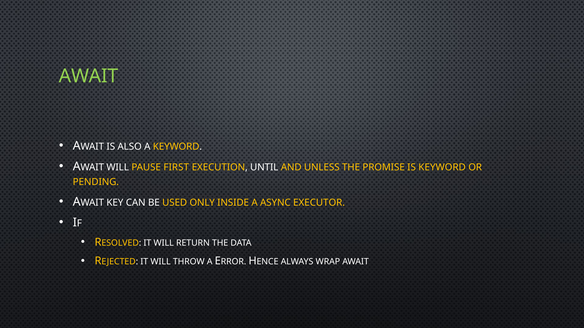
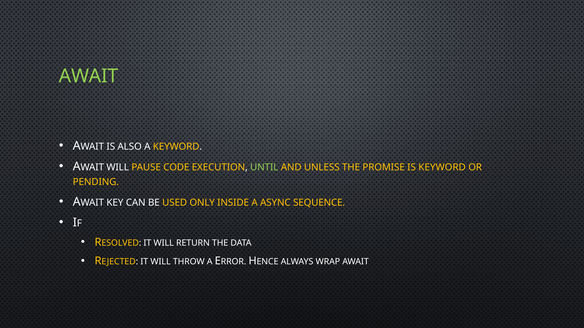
FIRST: FIRST -> CODE
UNTIL colour: white -> light green
EXECUTOR: EXECUTOR -> SEQUENCE
